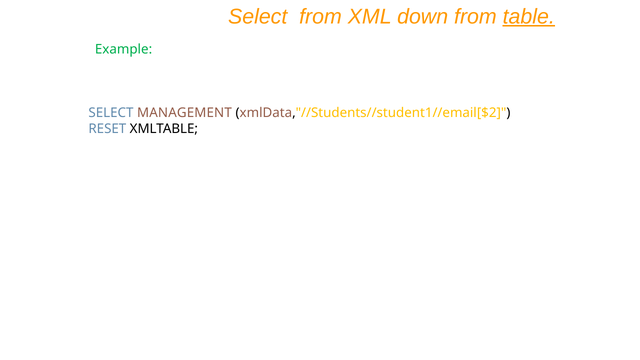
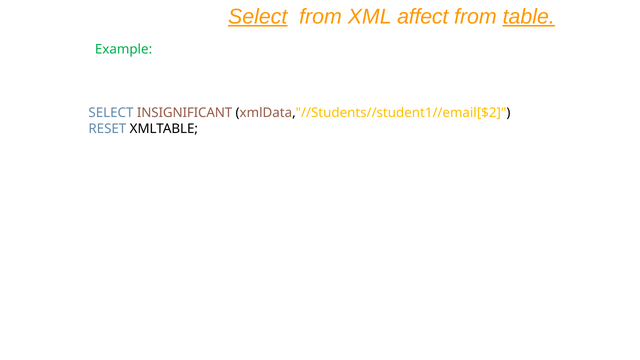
Select at (258, 17) underline: none -> present
down: down -> affect
MANAGEMENT: MANAGEMENT -> INSIGNIFICANT
